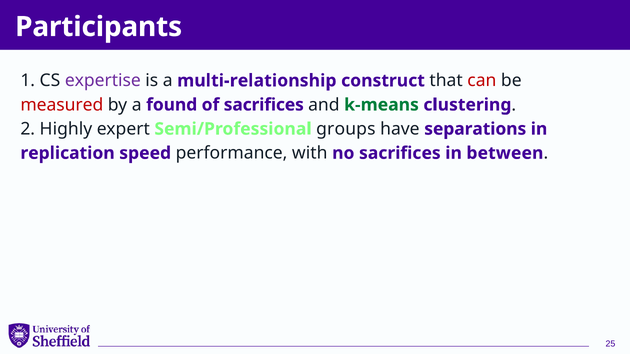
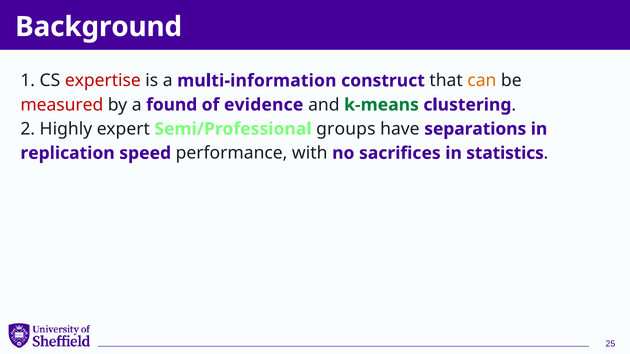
Participants: Participants -> Background
expertise colour: purple -> red
multi-relationship: multi-relationship -> multi-information
can colour: red -> orange
of sacrifices: sacrifices -> evidence
between: between -> statistics
